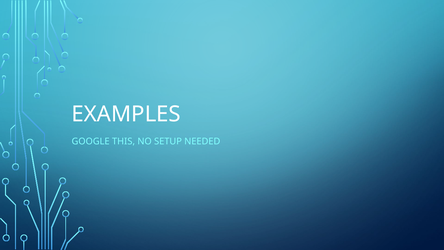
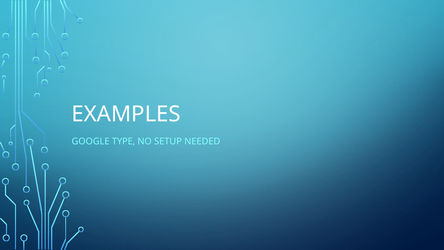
THIS: THIS -> TYPE
